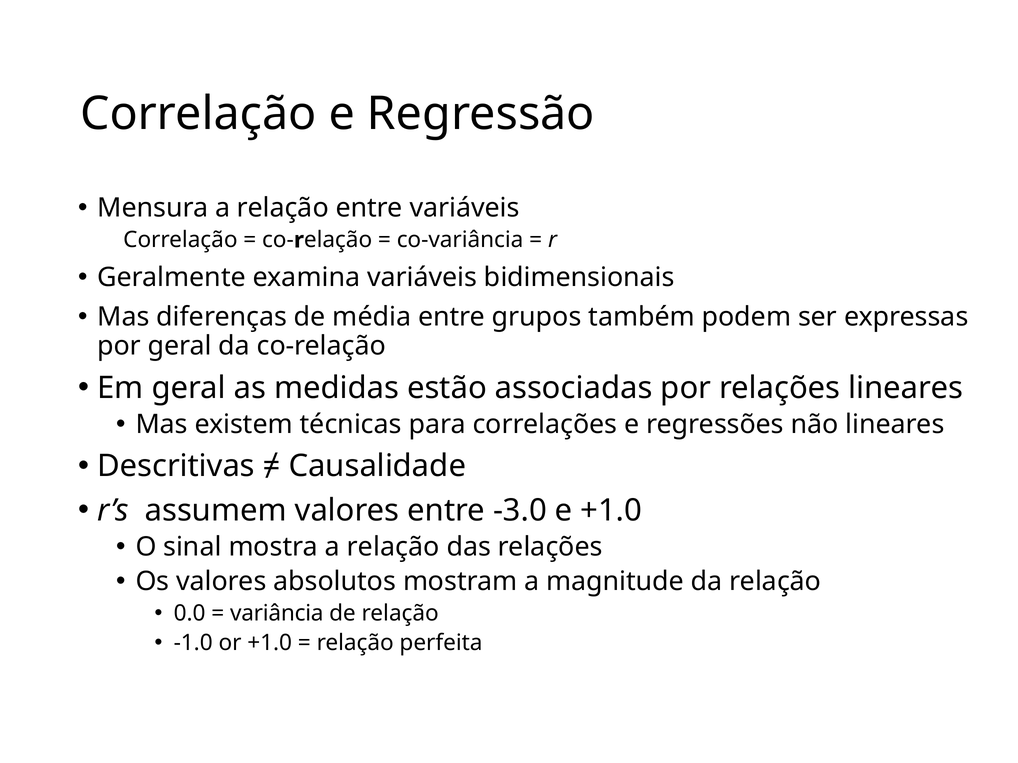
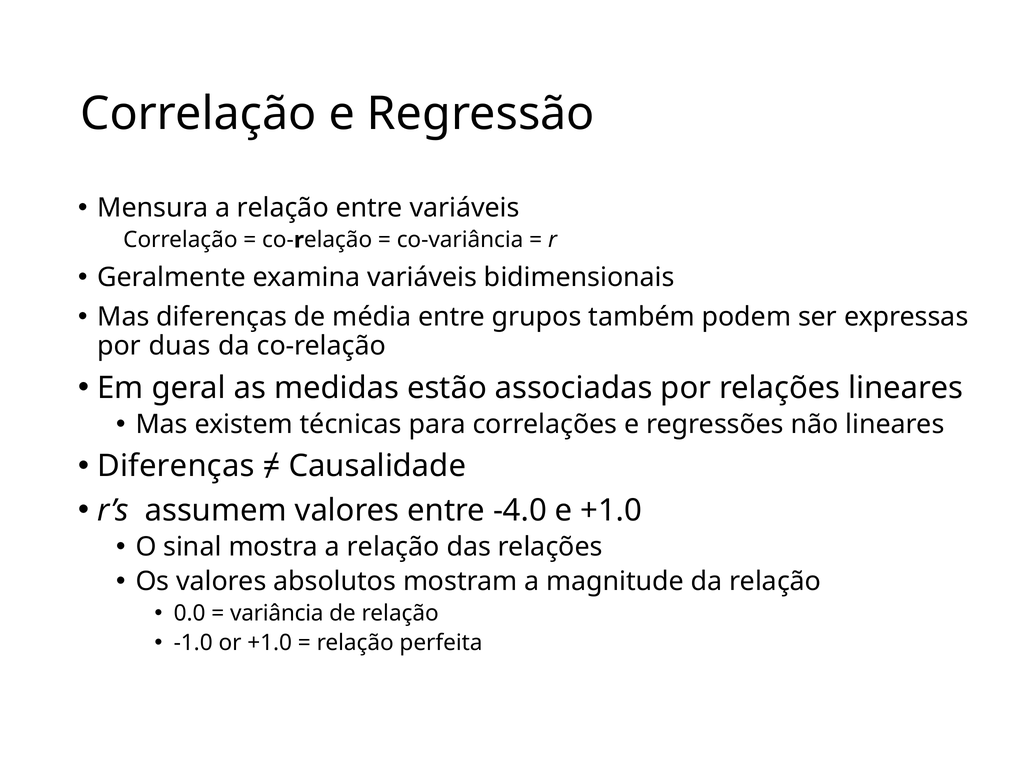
por geral: geral -> duas
Descritivas at (176, 467): Descritivas -> Diferenças
-3.0: -3.0 -> -4.0
